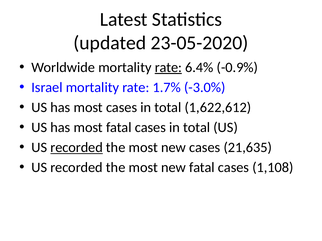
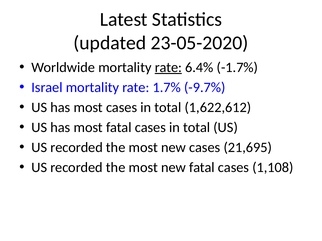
-0.9%: -0.9% -> -1.7%
-3.0%: -3.0% -> -9.7%
recorded at (77, 148) underline: present -> none
21,635: 21,635 -> 21,695
